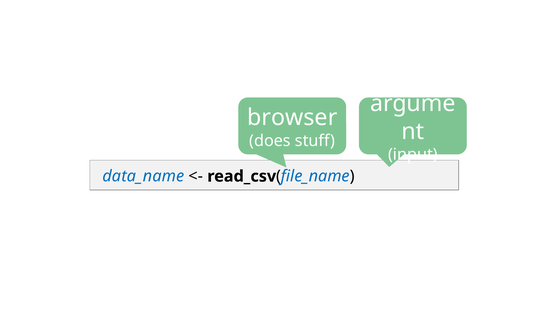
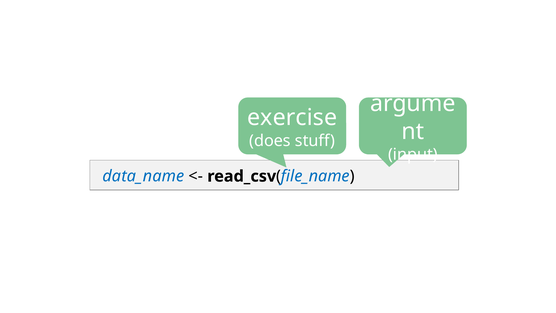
browser: browser -> exercise
